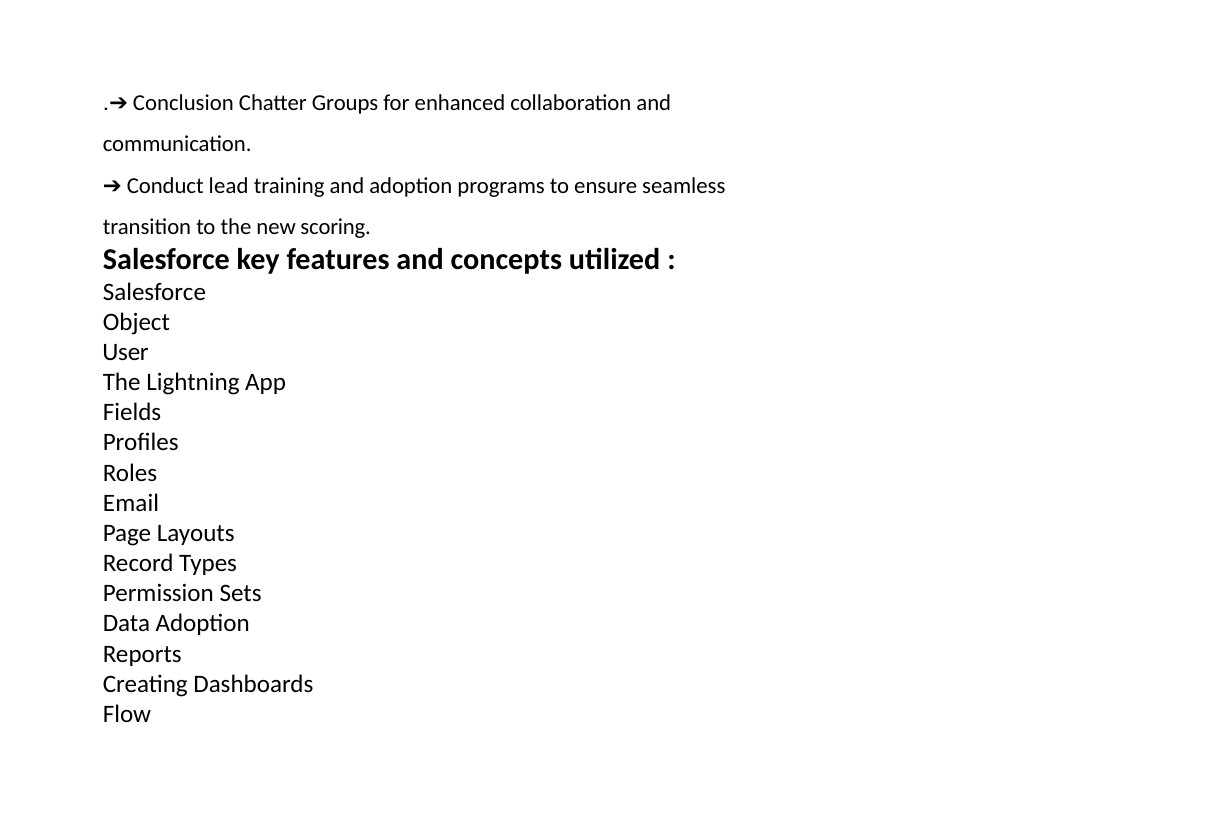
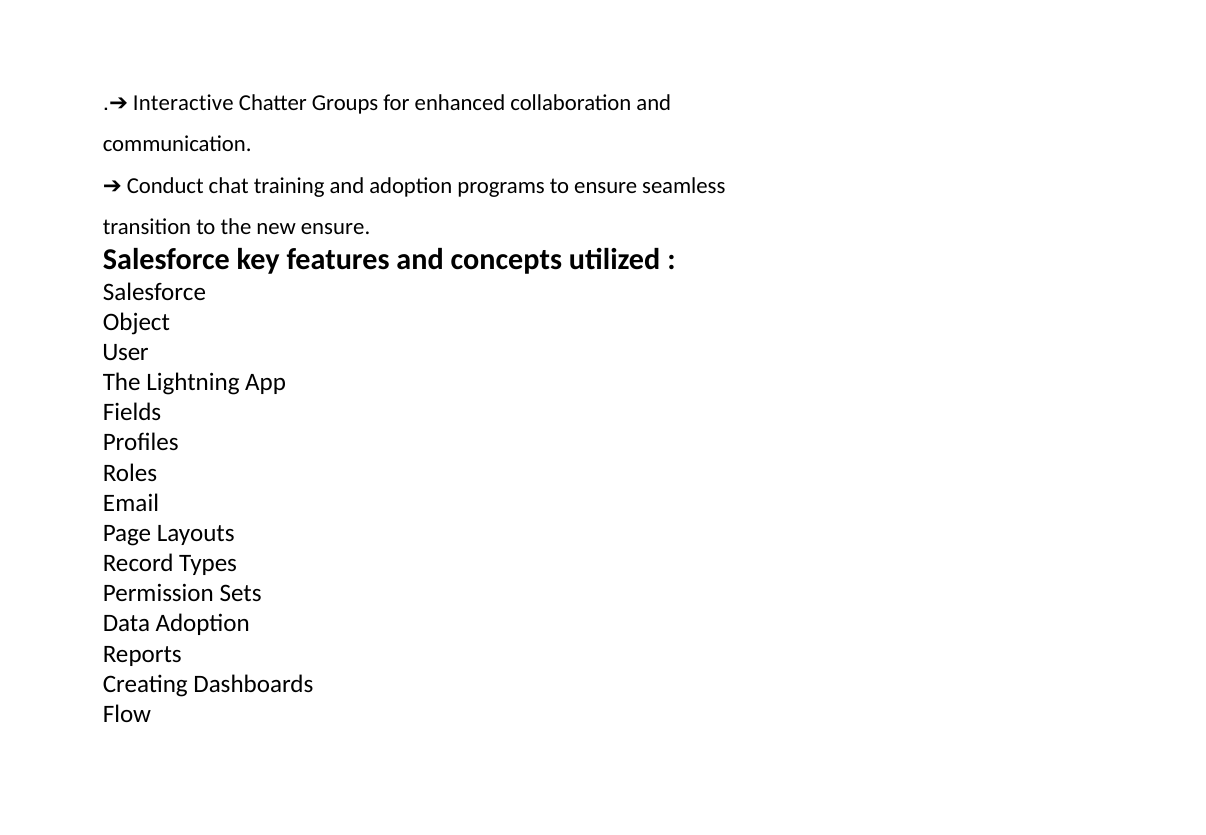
Conclusion: Conclusion -> Interactive
lead: lead -> chat
new scoring: scoring -> ensure
